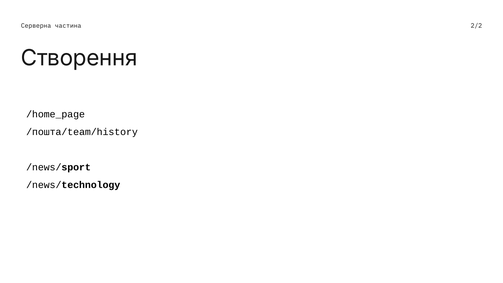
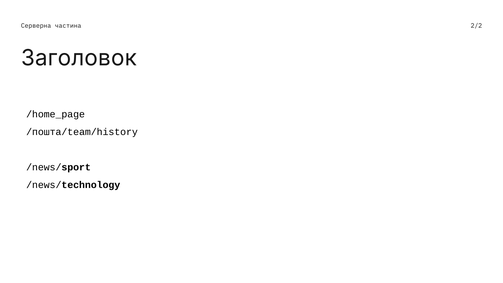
Створення: Створення -> Заголовок
